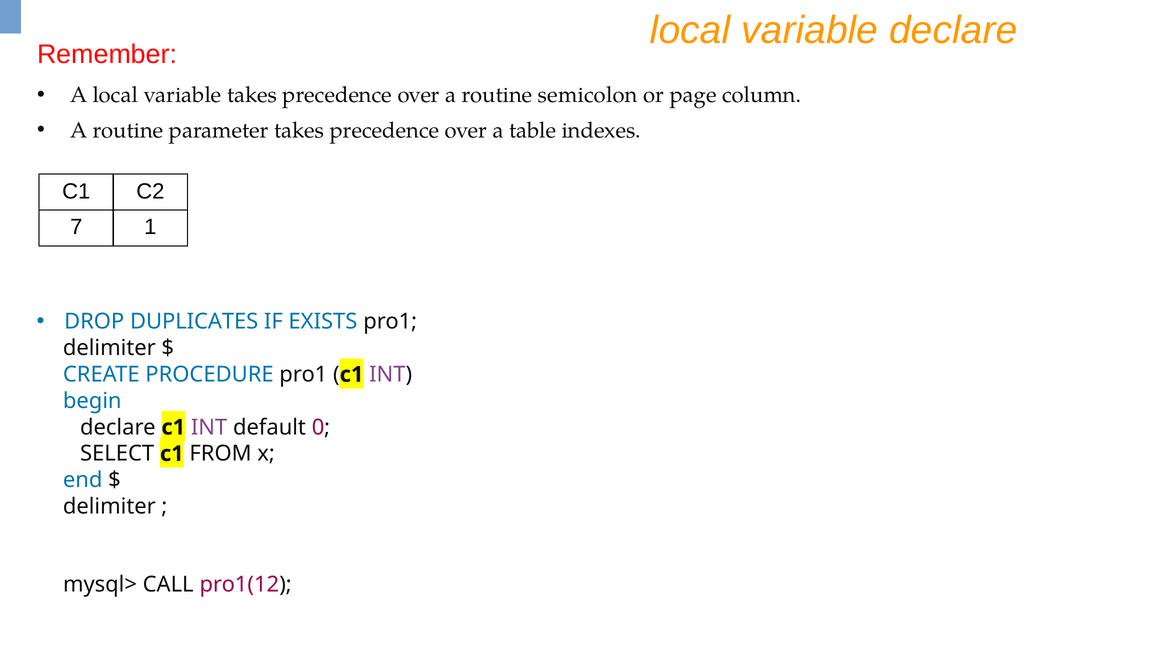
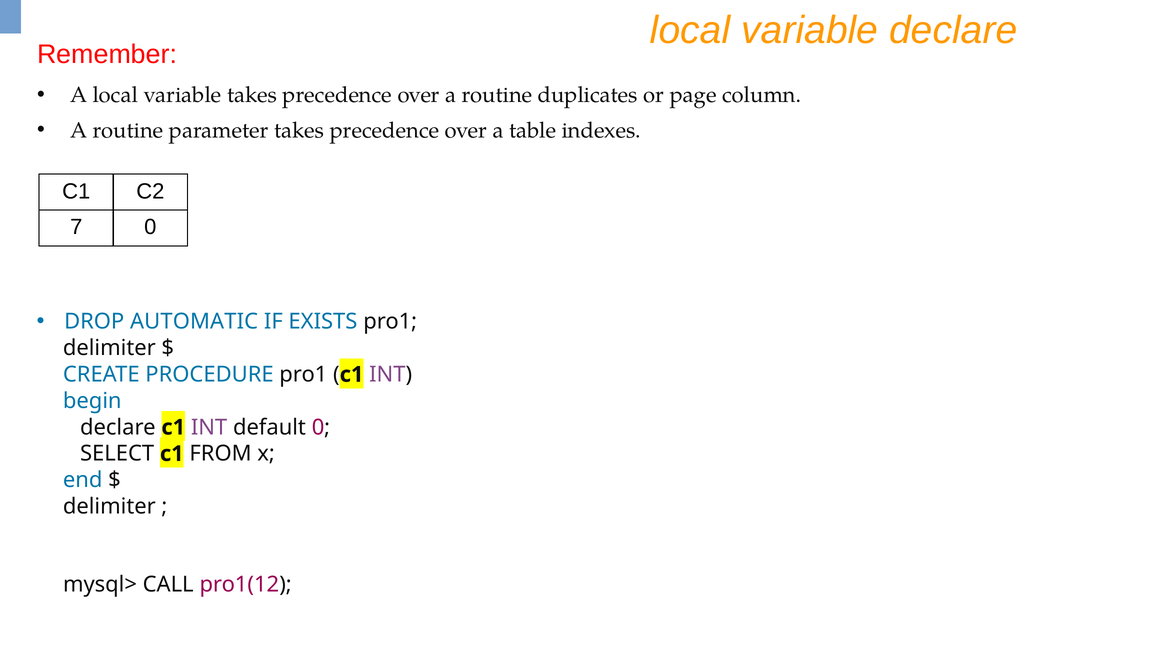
semicolon: semicolon -> duplicates
7 1: 1 -> 0
DUPLICATES: DUPLICATES -> AUTOMATIC
